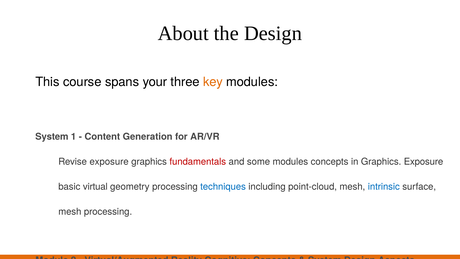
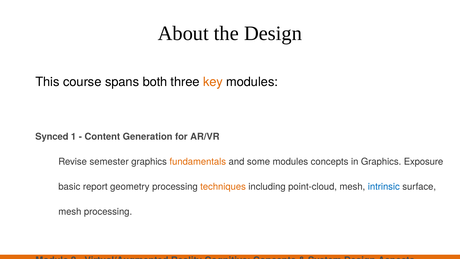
spans your: your -> both
System at (52, 137): System -> Synced
Revise exposure: exposure -> semester
fundamentals colour: red -> orange
basic virtual: virtual -> report
techniques colour: blue -> orange
